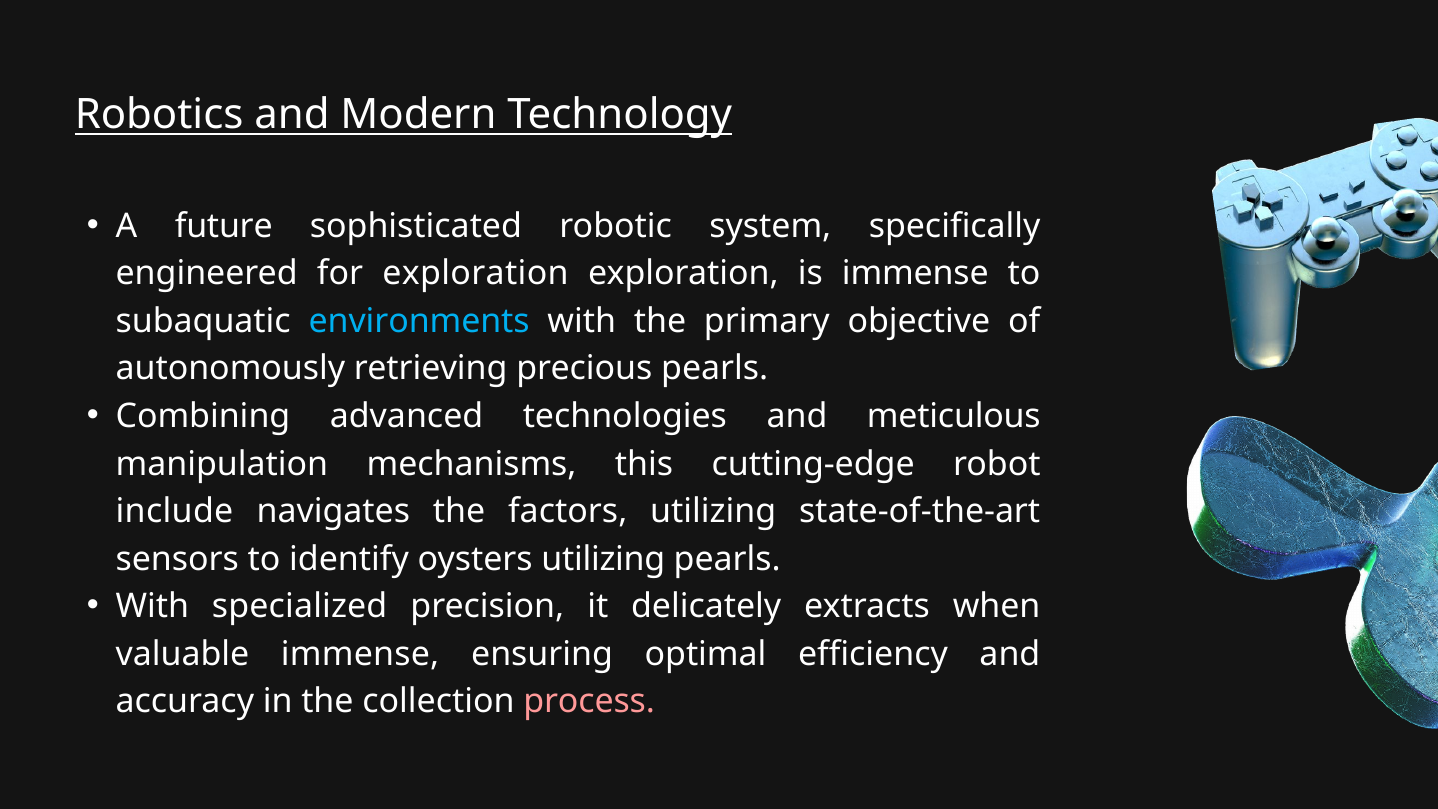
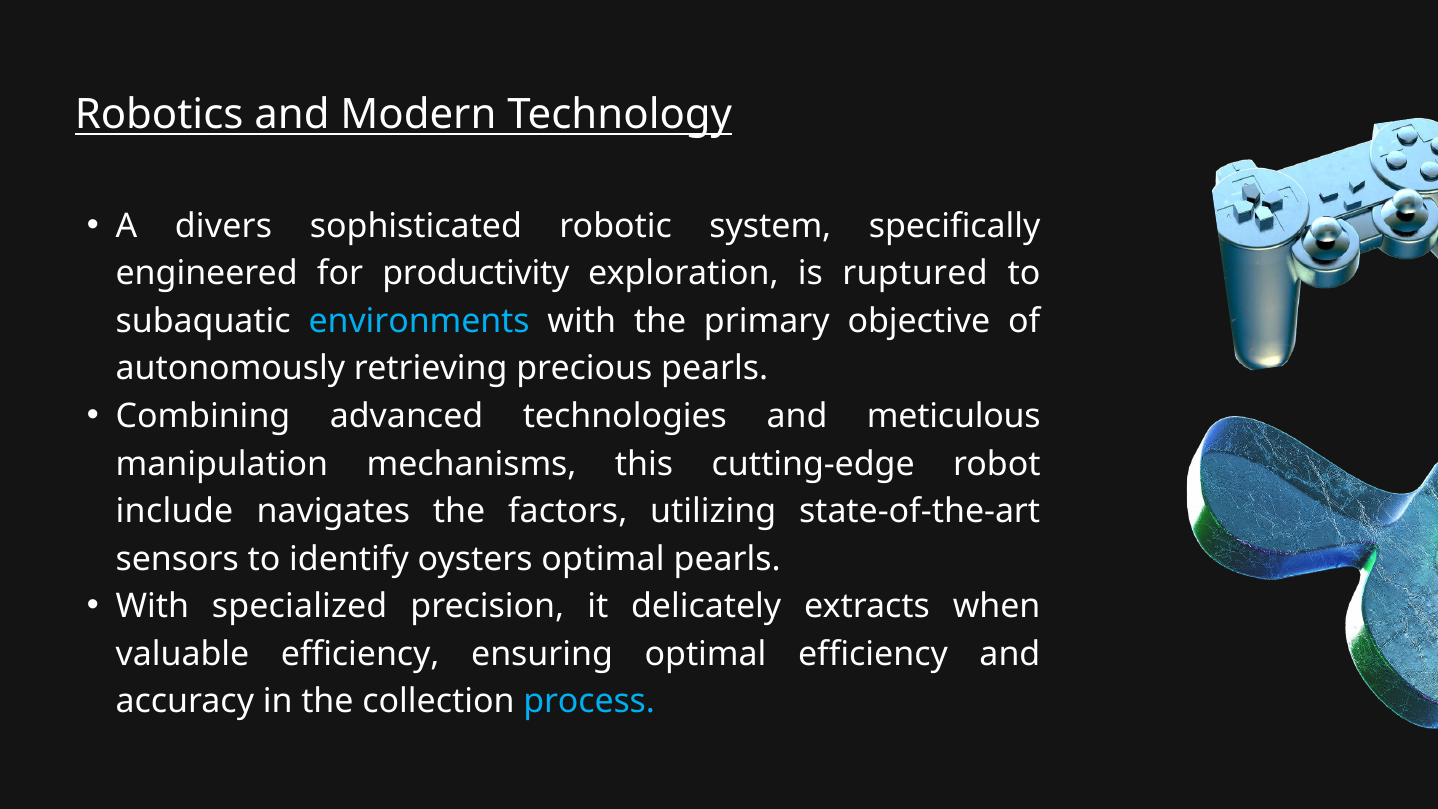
future: future -> divers
for exploration: exploration -> productivity
is immense: immense -> ruptured
oysters utilizing: utilizing -> optimal
valuable immense: immense -> efficiency
process colour: pink -> light blue
